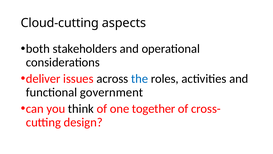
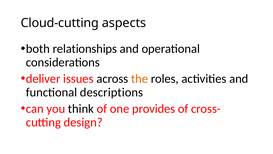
stakeholders: stakeholders -> relationships
the colour: blue -> orange
government: government -> descriptions
together: together -> provides
